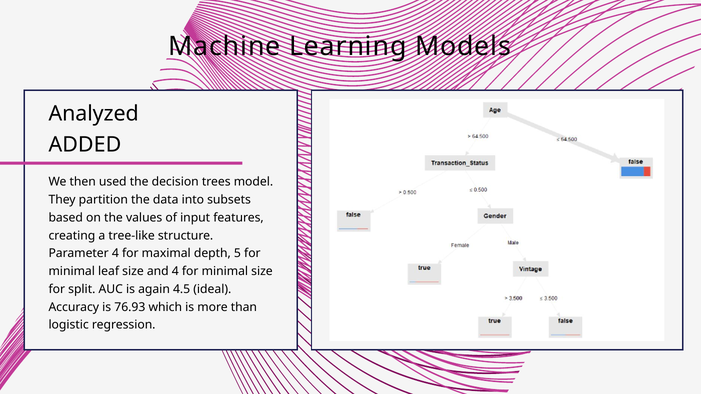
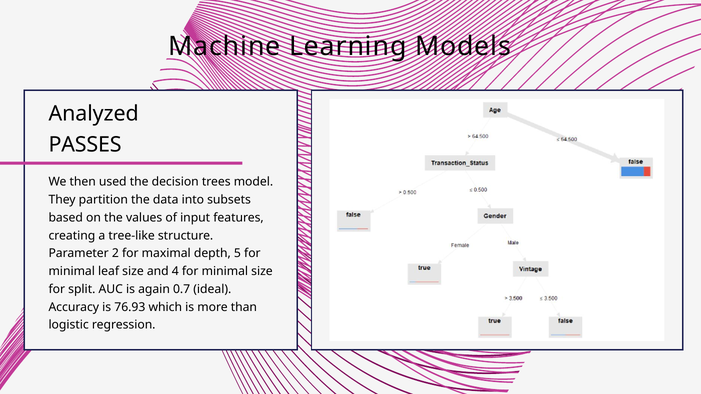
ADDED: ADDED -> PASSES
Parameter 4: 4 -> 2
4.5: 4.5 -> 0.7
